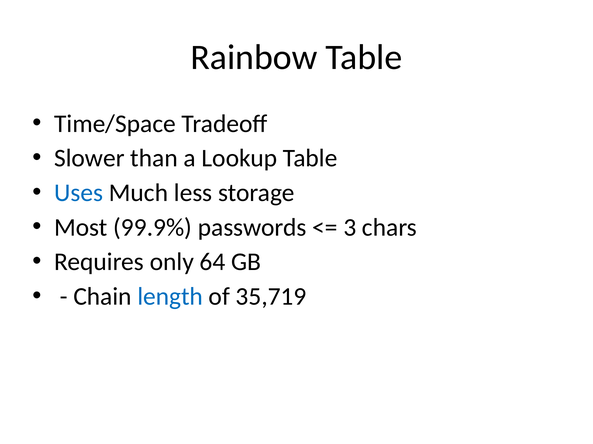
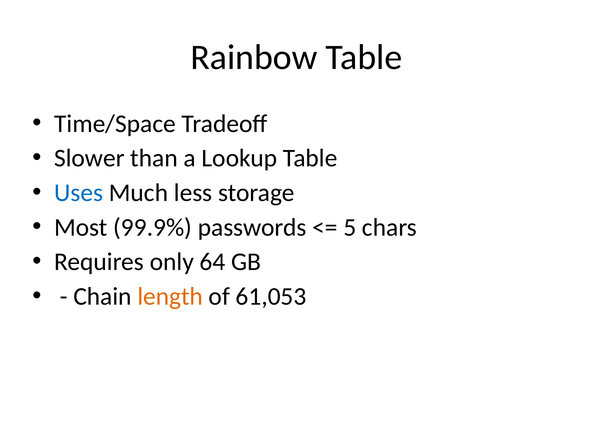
3: 3 -> 5
length colour: blue -> orange
35,719: 35,719 -> 61,053
